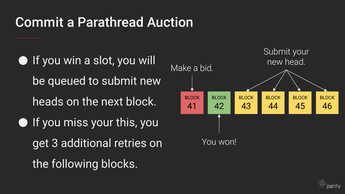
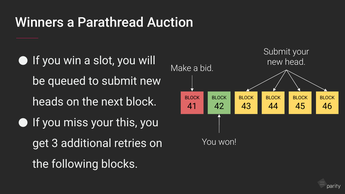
Commit: Commit -> Winners
